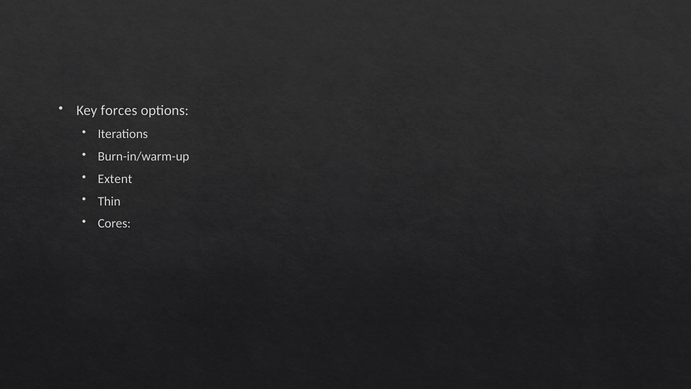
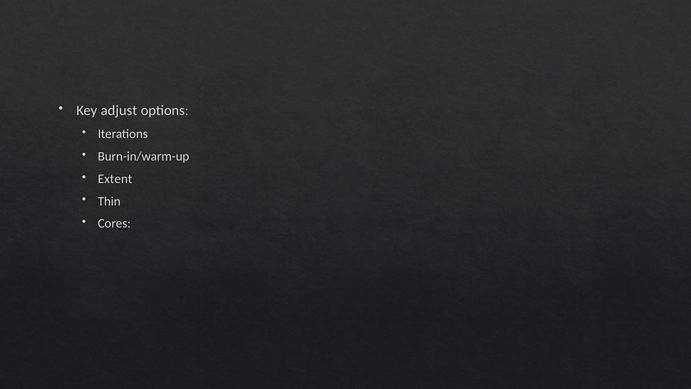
forces: forces -> adjust
